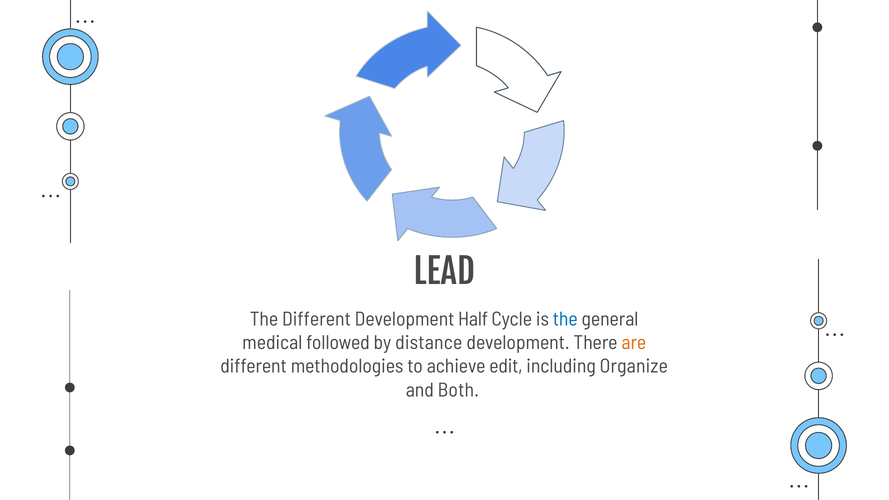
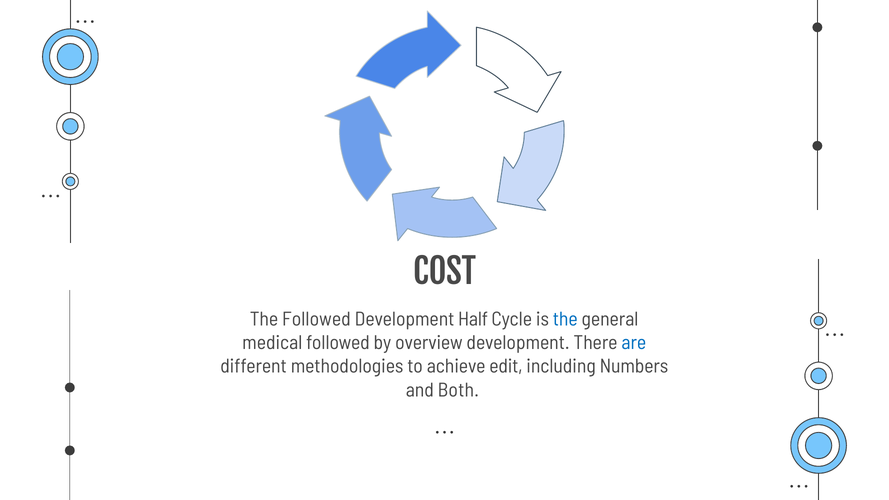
LEAD: LEAD -> COST
The Different: Different -> Followed
distance: distance -> overview
are colour: orange -> blue
Organize: Organize -> Numbers
